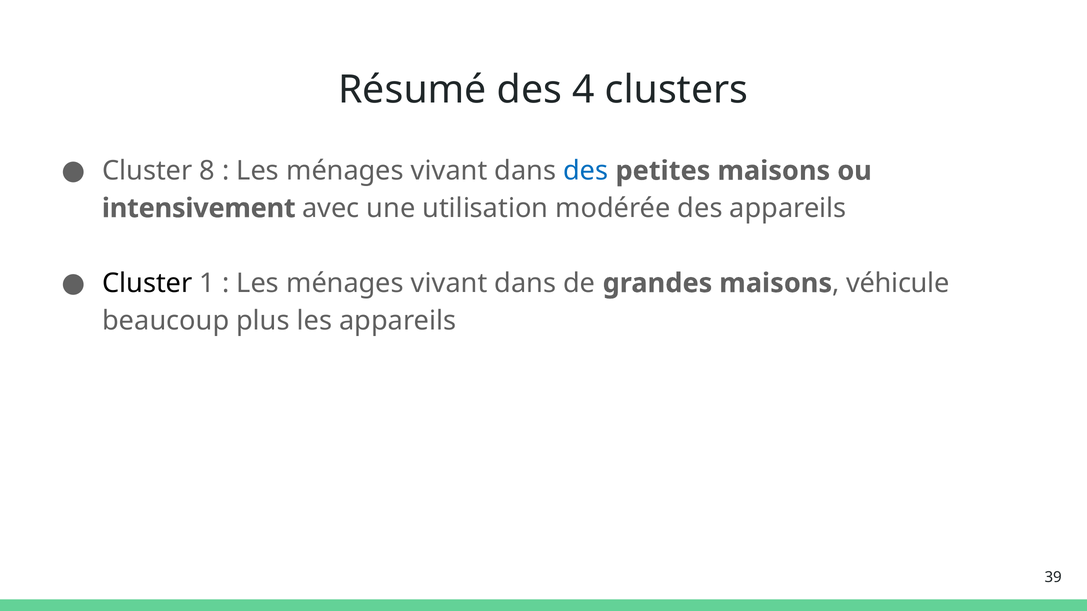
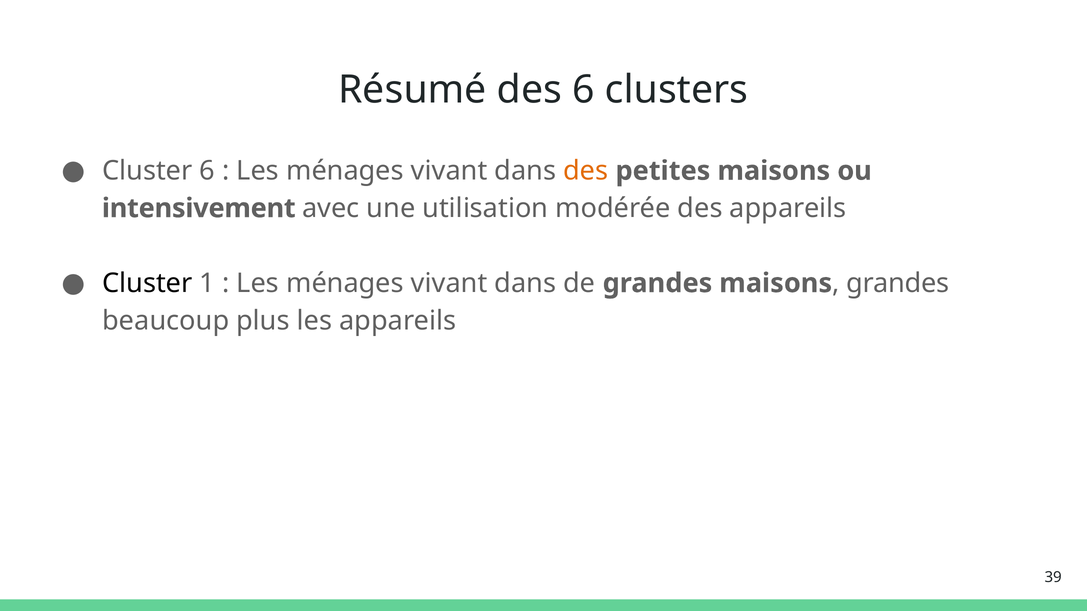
des 4: 4 -> 6
Cluster 8: 8 -> 6
des at (586, 171) colour: blue -> orange
véhicule at (898, 283): véhicule -> grandes
